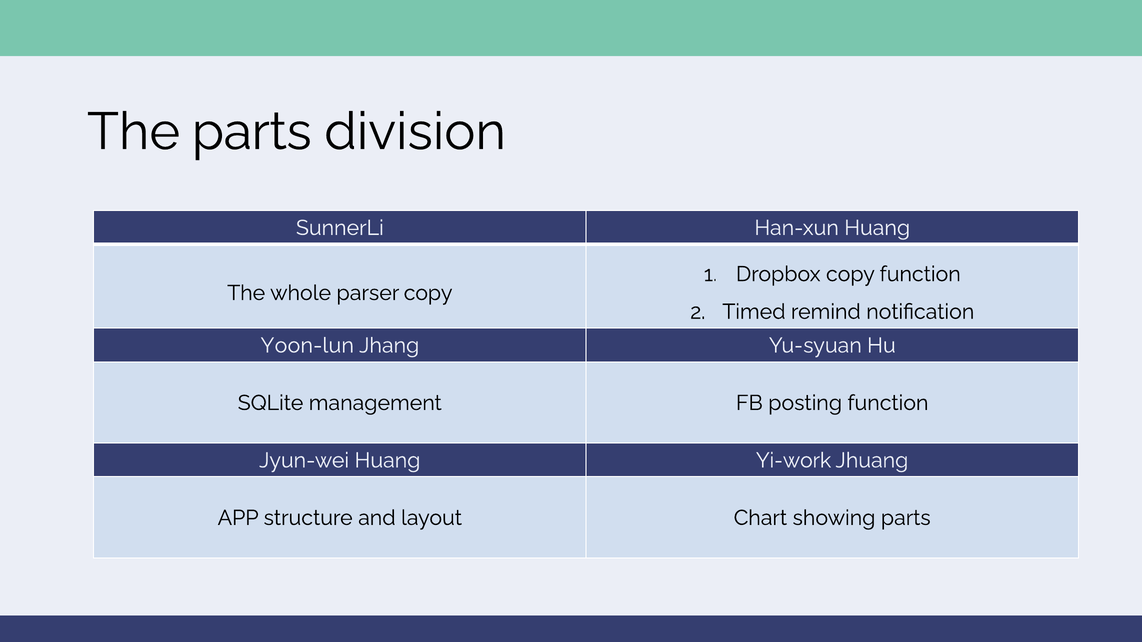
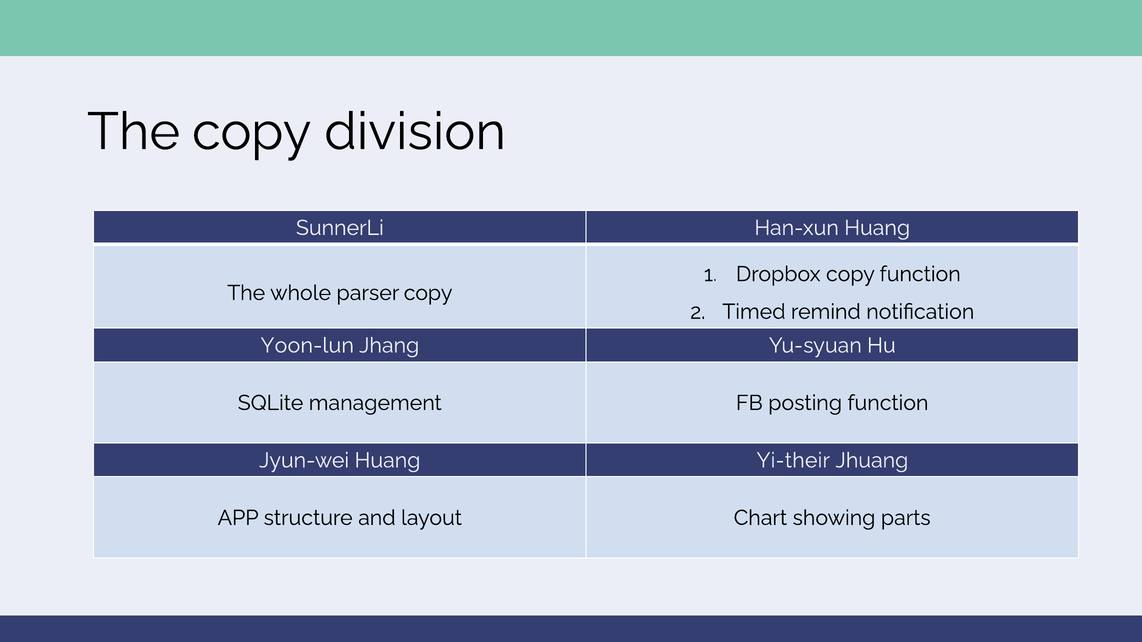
The parts: parts -> copy
Yi-work: Yi-work -> Yi-their
